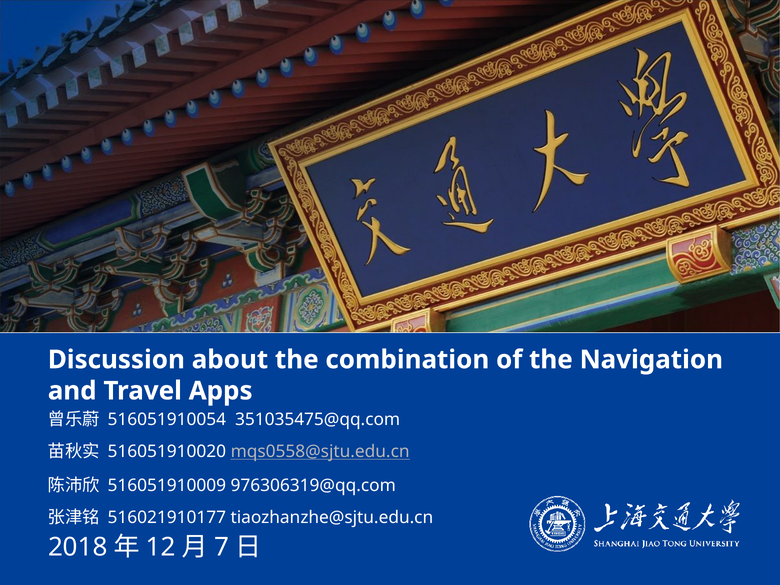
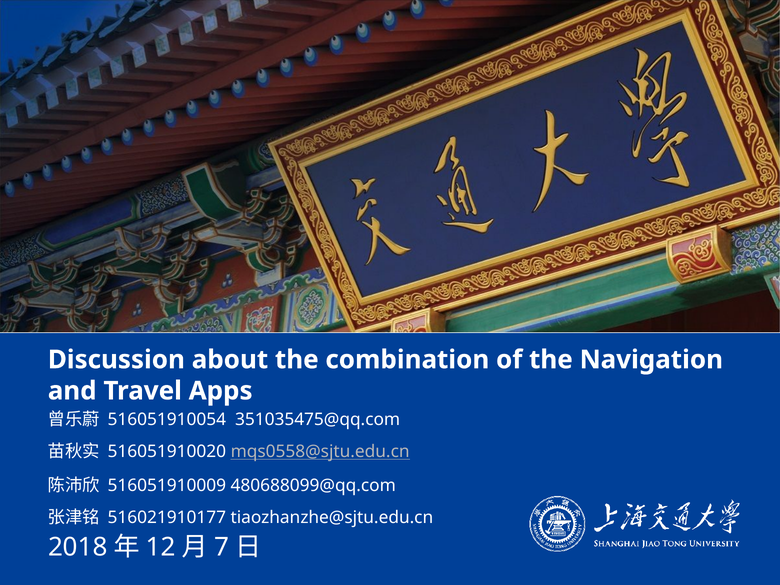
976306319@qq.com: 976306319@qq.com -> 480688099@qq.com
